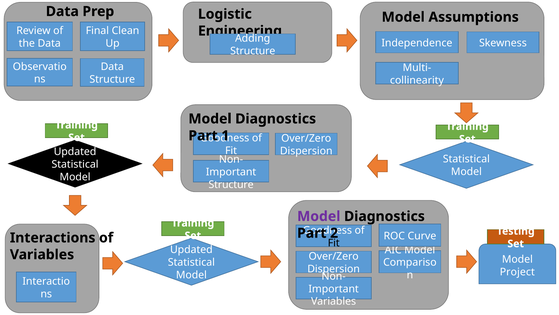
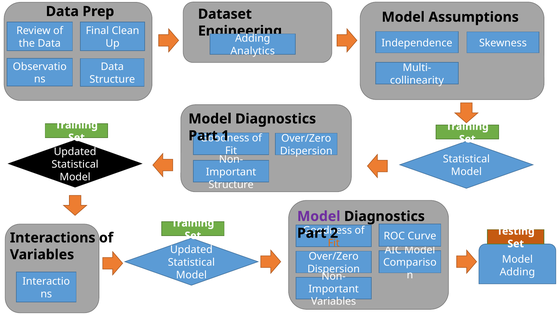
Logistic: Logistic -> Dataset
Structure at (253, 51): Structure -> Analytics
Fit at (334, 242) colour: black -> orange
Project at (517, 271): Project -> Adding
